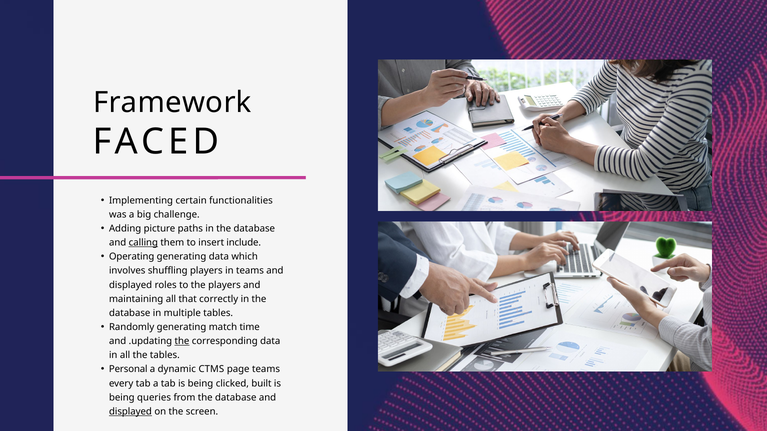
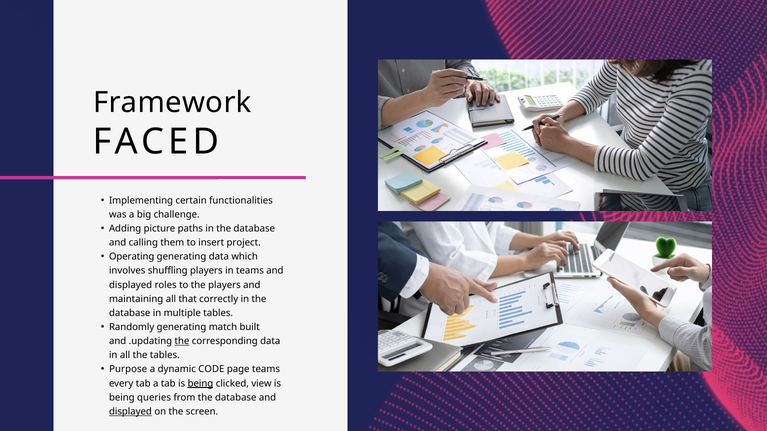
calling underline: present -> none
include: include -> project
time: time -> built
Personal: Personal -> Purpose
CTMS: CTMS -> CODE
being at (200, 384) underline: none -> present
built: built -> view
